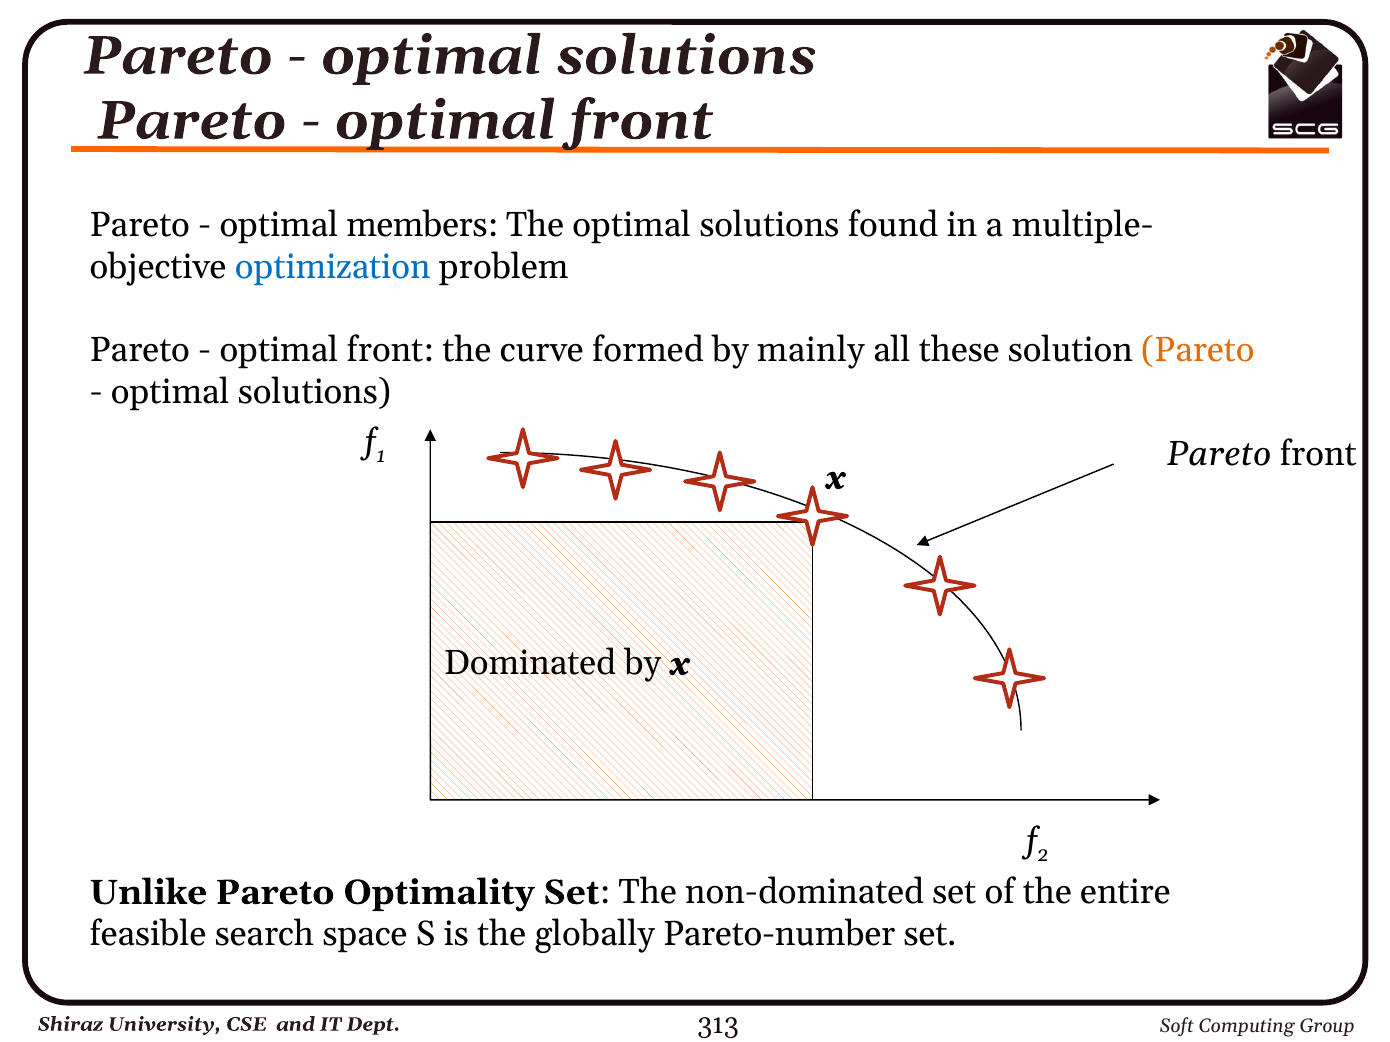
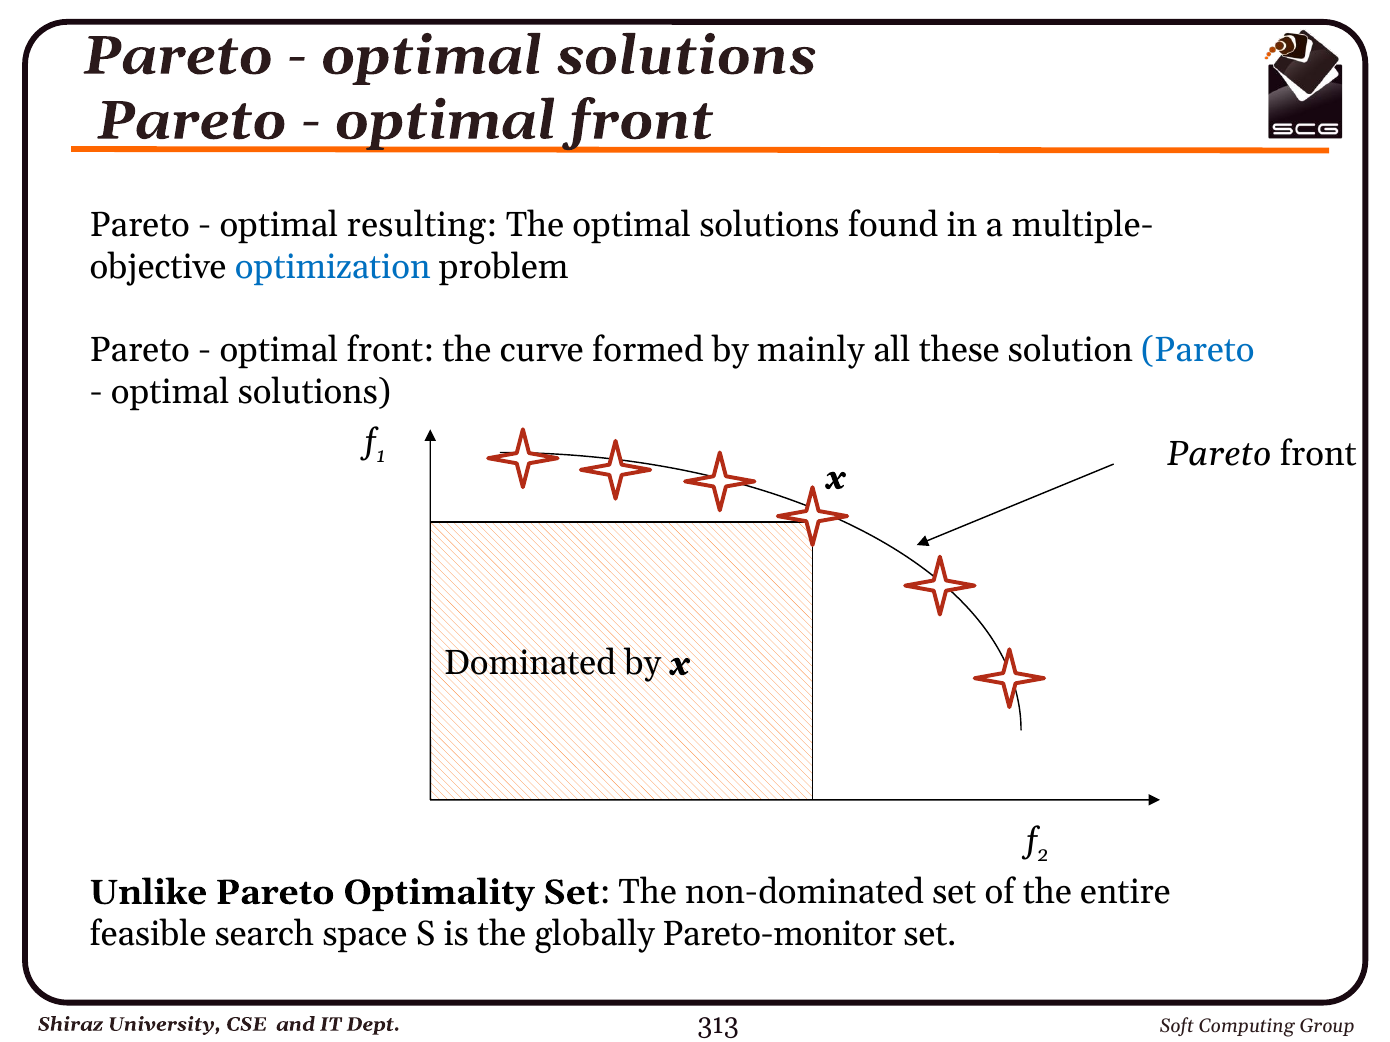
members: members -> resulting
Pareto at (1198, 351) colour: orange -> blue
Pareto-number: Pareto-number -> Pareto-monitor
